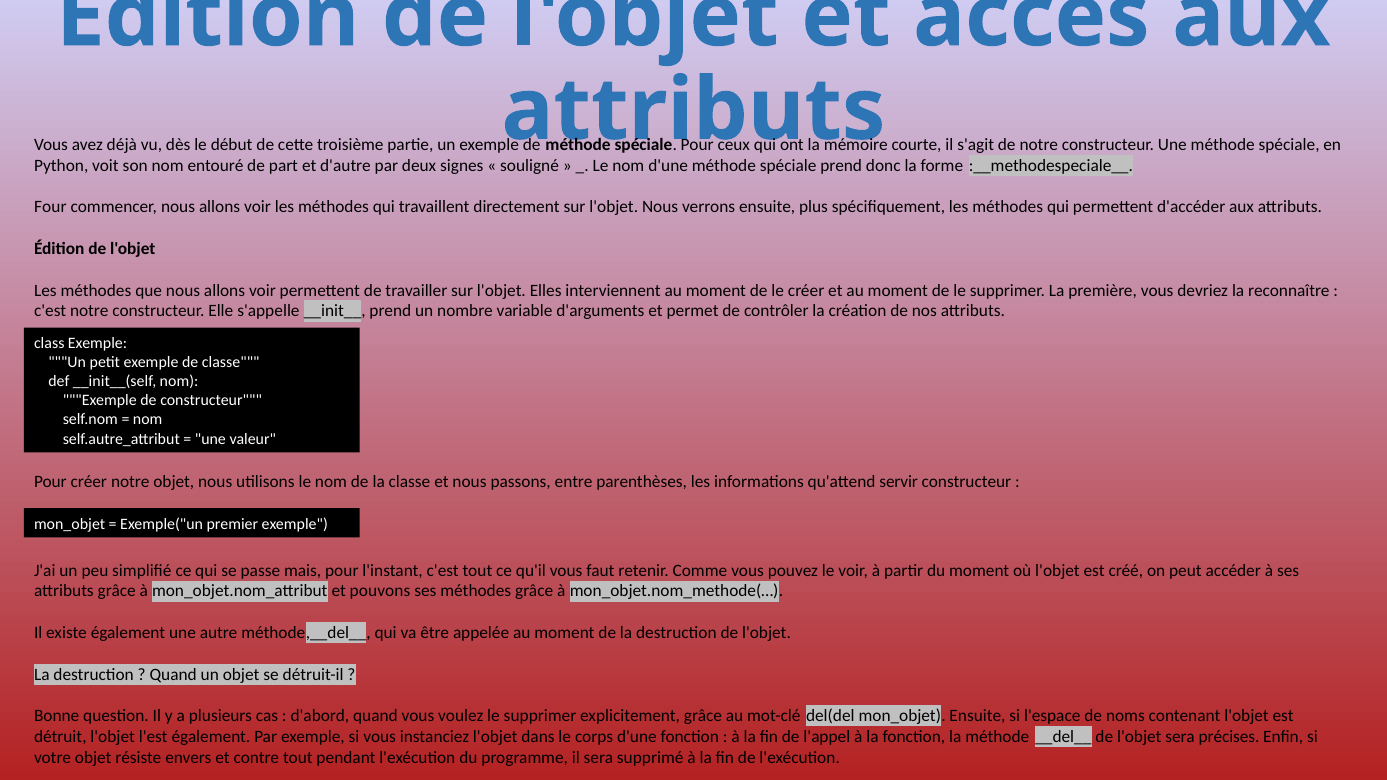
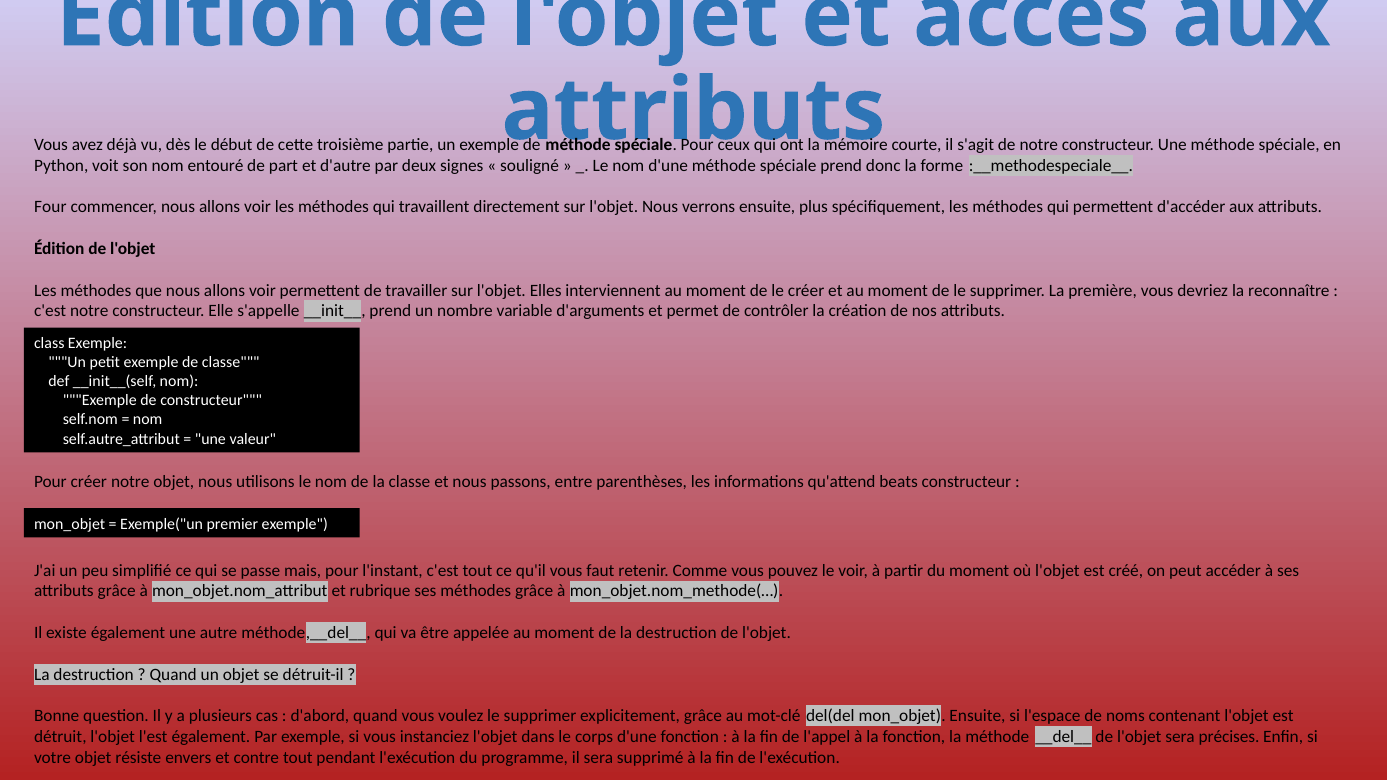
servir: servir -> beats
pouvons: pouvons -> rubrique
